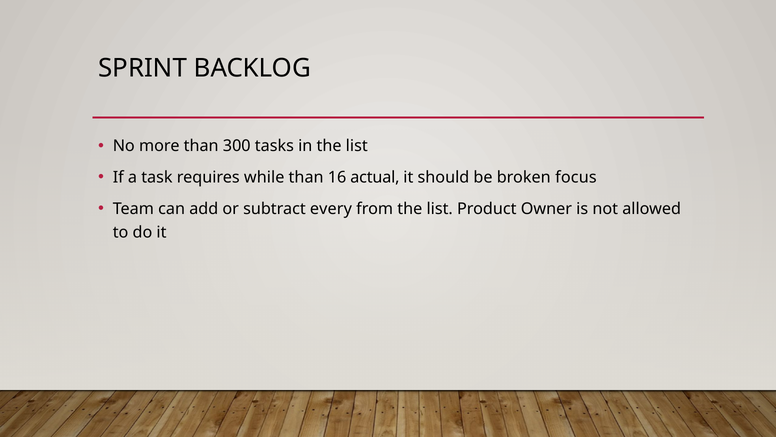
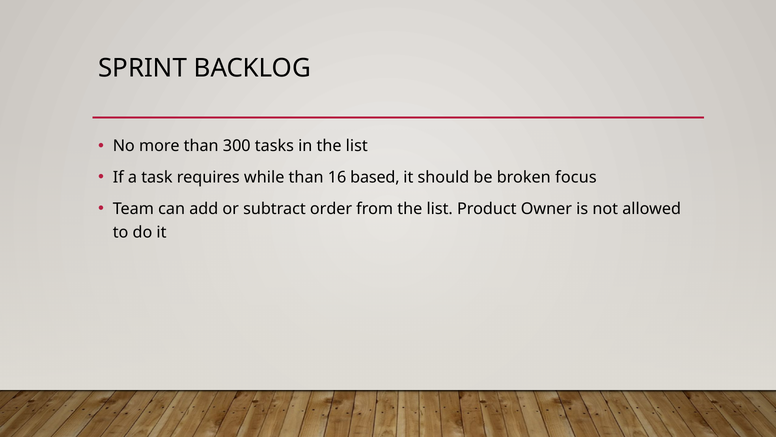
actual: actual -> based
every: every -> order
